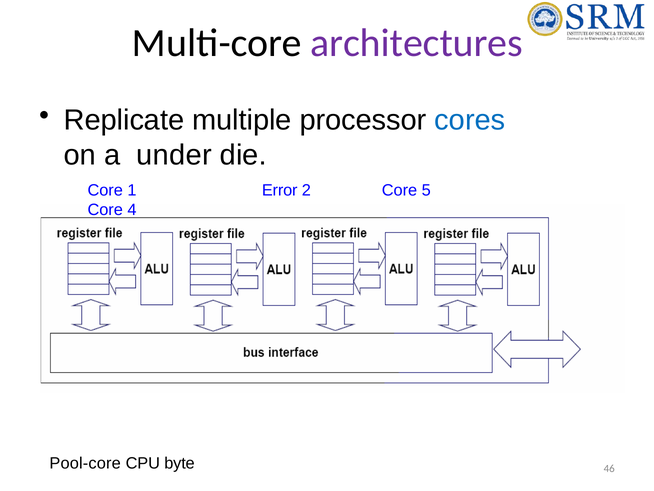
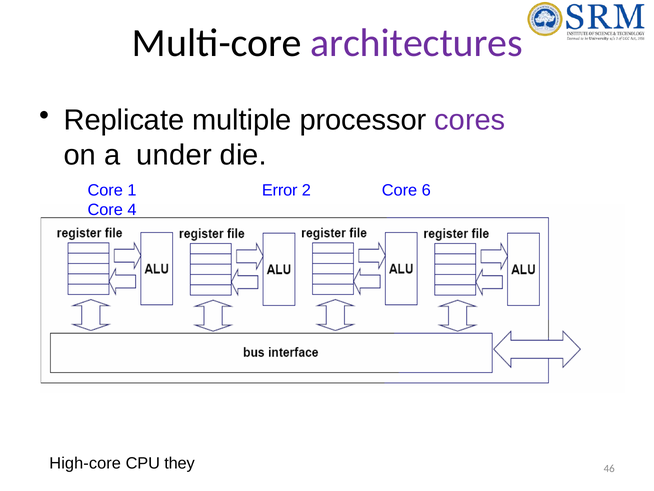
cores colour: blue -> purple
5: 5 -> 6
Pool-core: Pool-core -> High-core
byte: byte -> they
